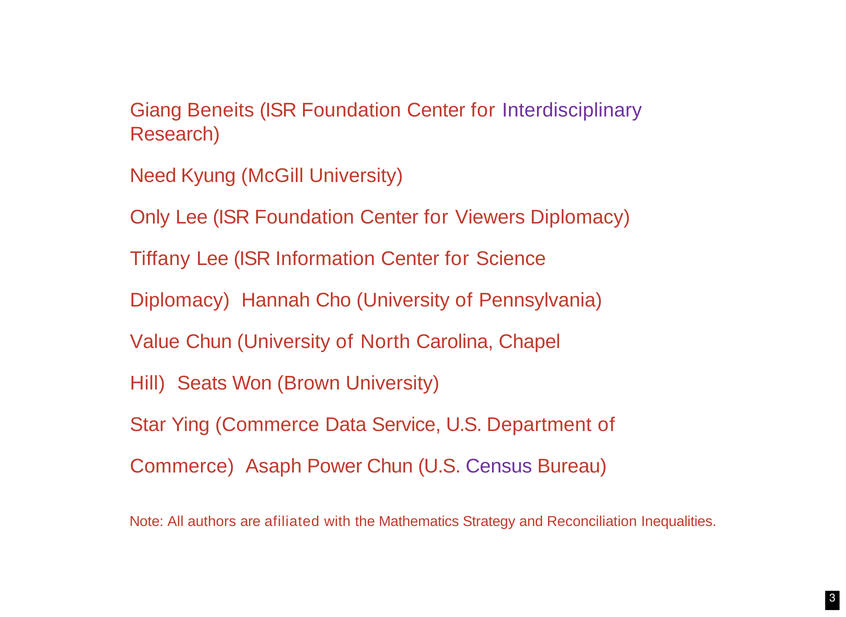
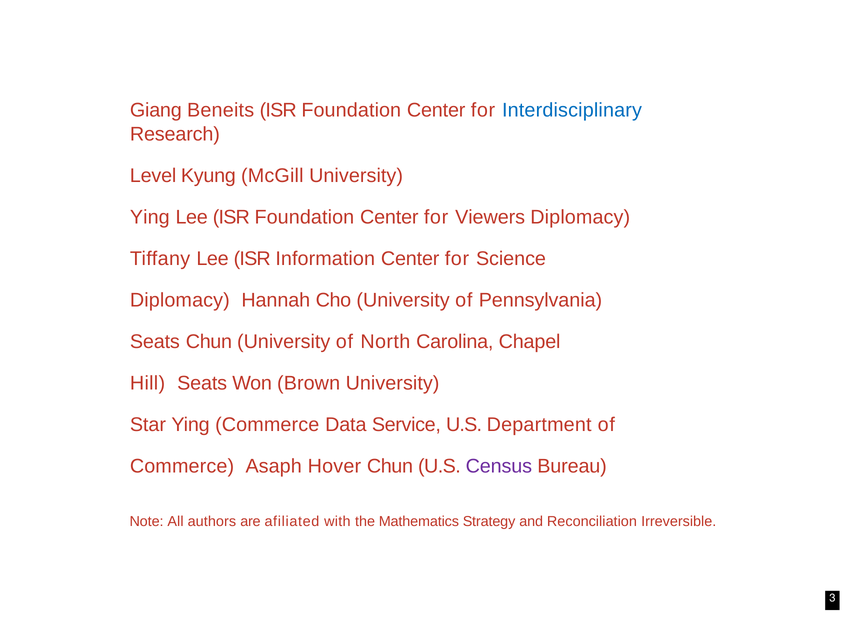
Interdisciplinary colour: purple -> blue
Need: Need -> Level
Only at (150, 217): Only -> Ying
Value at (155, 342): Value -> Seats
Power: Power -> Hover
Inequalities: Inequalities -> Irreversible
